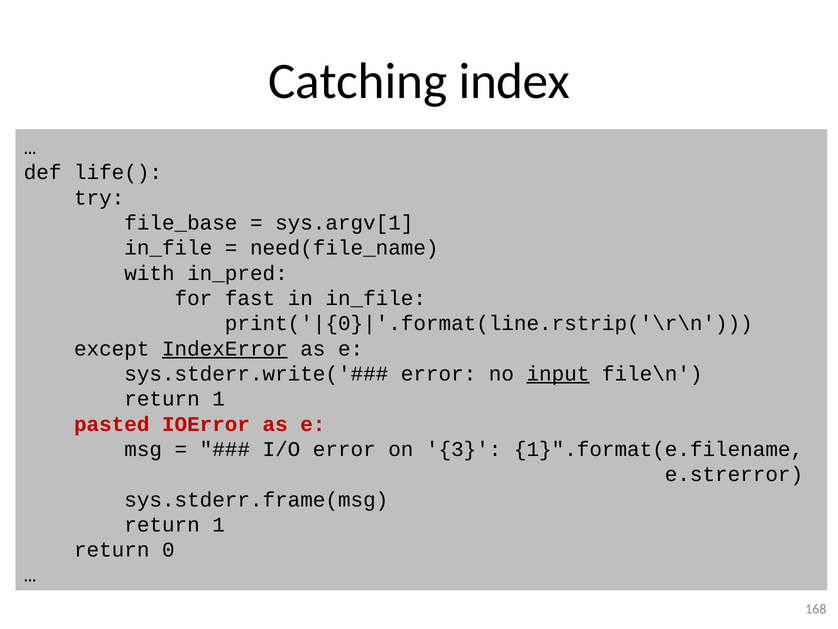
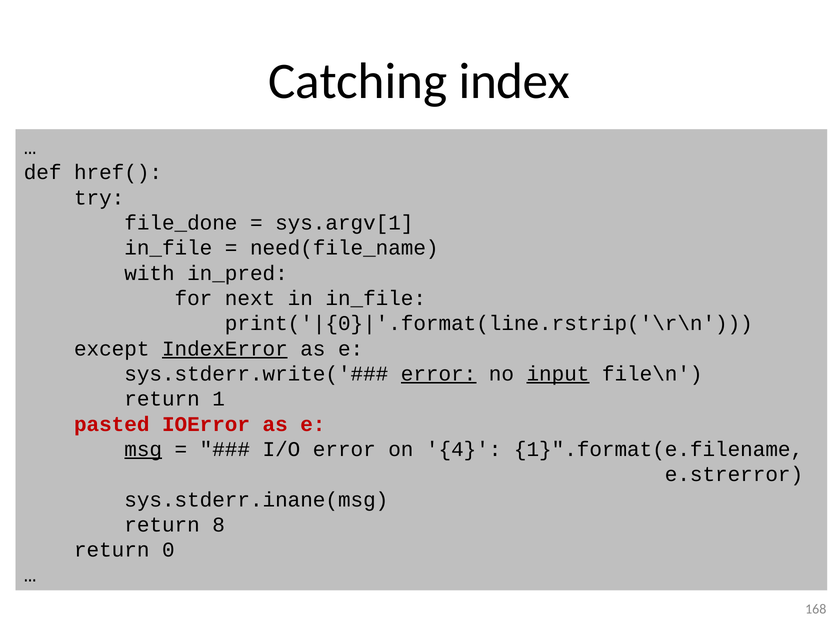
life(: life( -> href(
file_base: file_base -> file_done
fast: fast -> next
error at (439, 373) underline: none -> present
msg underline: none -> present
3: 3 -> 4
sys.stderr.frame(msg: sys.stderr.frame(msg -> sys.stderr.inane(msg
1 at (219, 524): 1 -> 8
